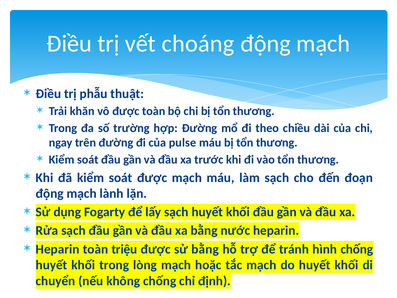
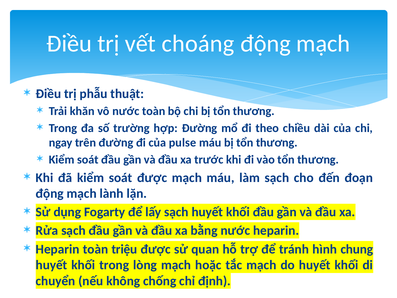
vô được: được -> nước
sử bằng: bằng -> quan
hình chống: chống -> chung
